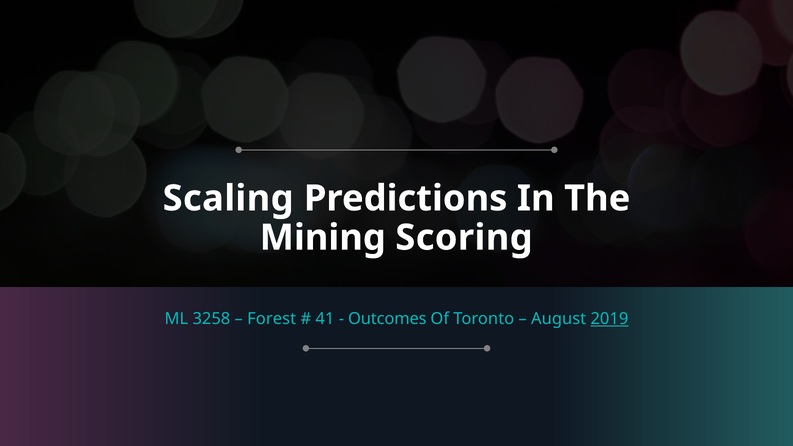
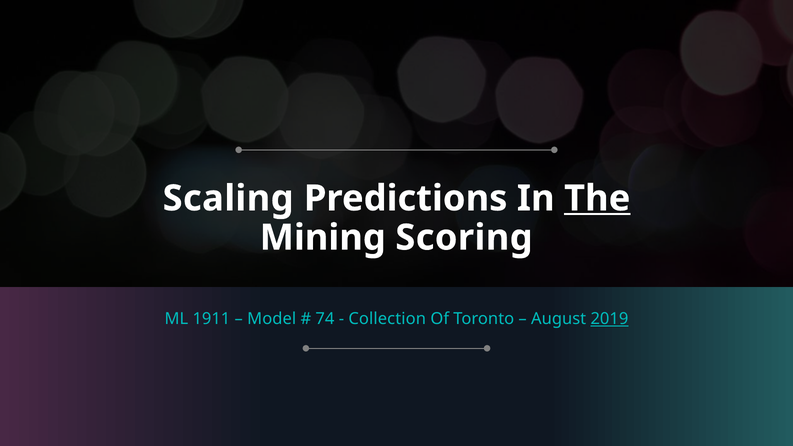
The underline: none -> present
3258: 3258 -> 1911
Forest: Forest -> Model
41: 41 -> 74
Outcomes: Outcomes -> Collection
